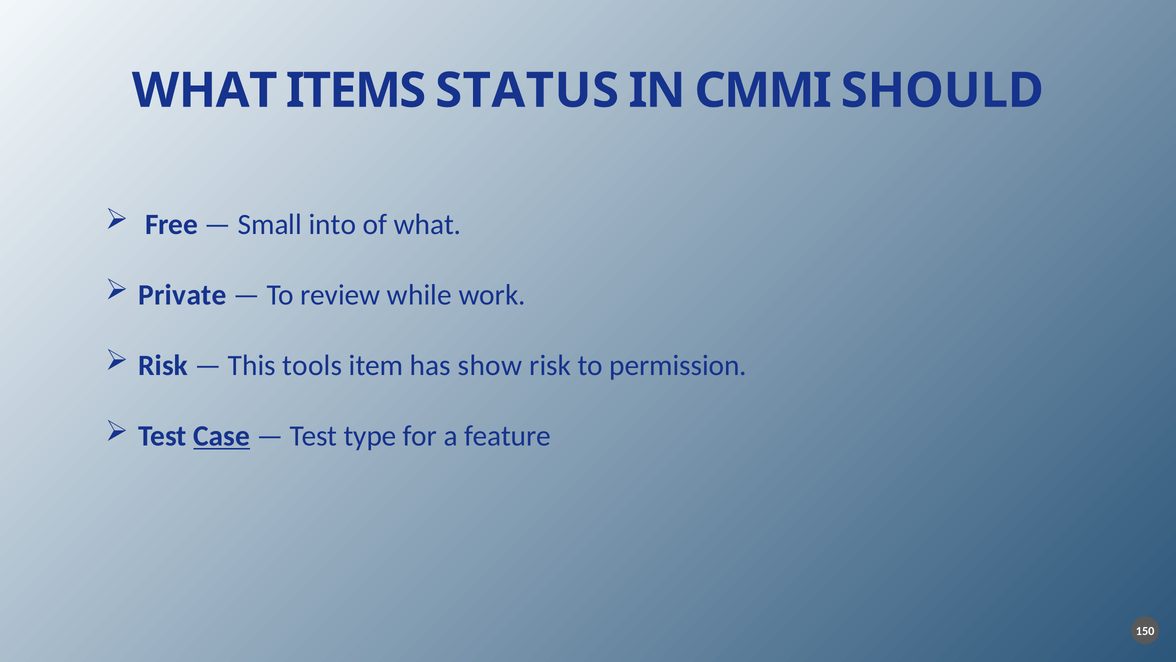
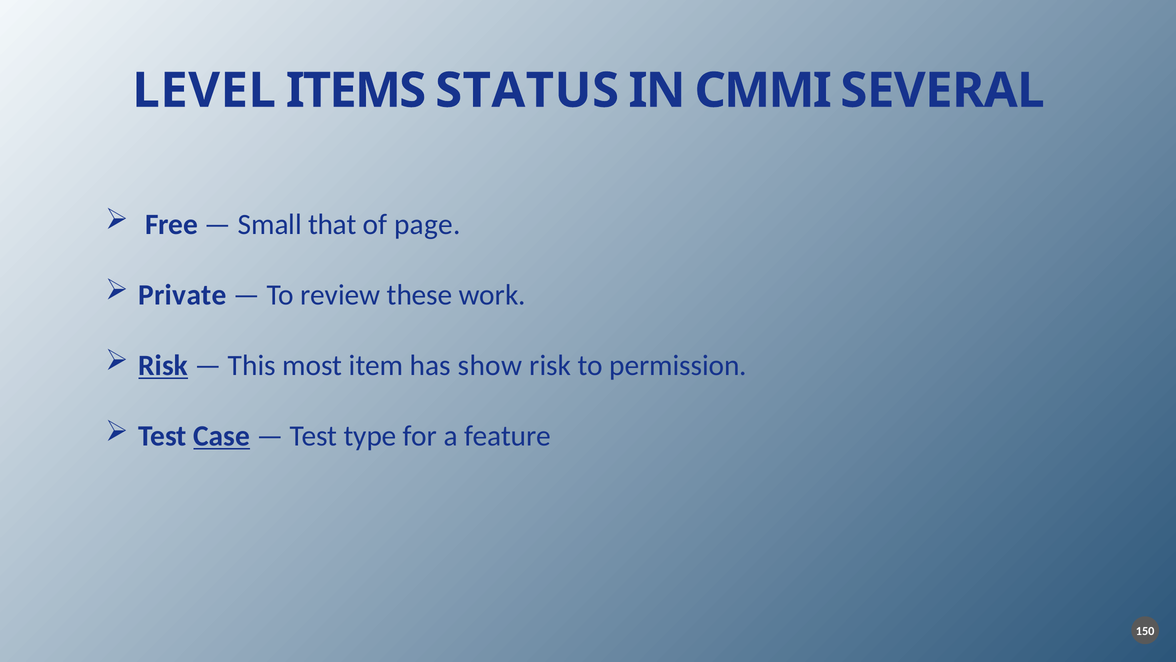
WHAT at (205, 91): WHAT -> LEVEL
SHOULD: SHOULD -> SEVERAL
into: into -> that
of what: what -> page
while: while -> these
Risk at (163, 365) underline: none -> present
tools: tools -> most
